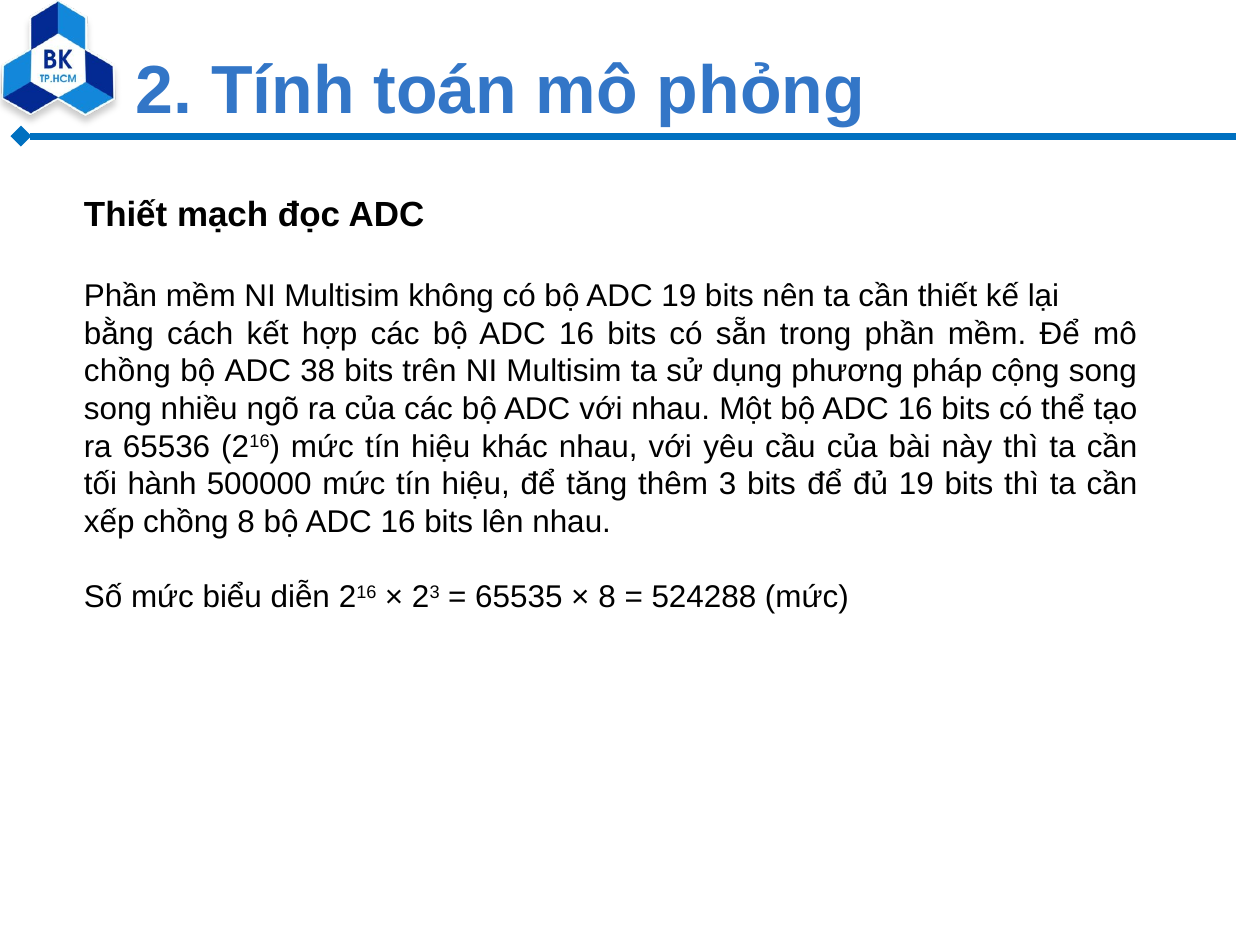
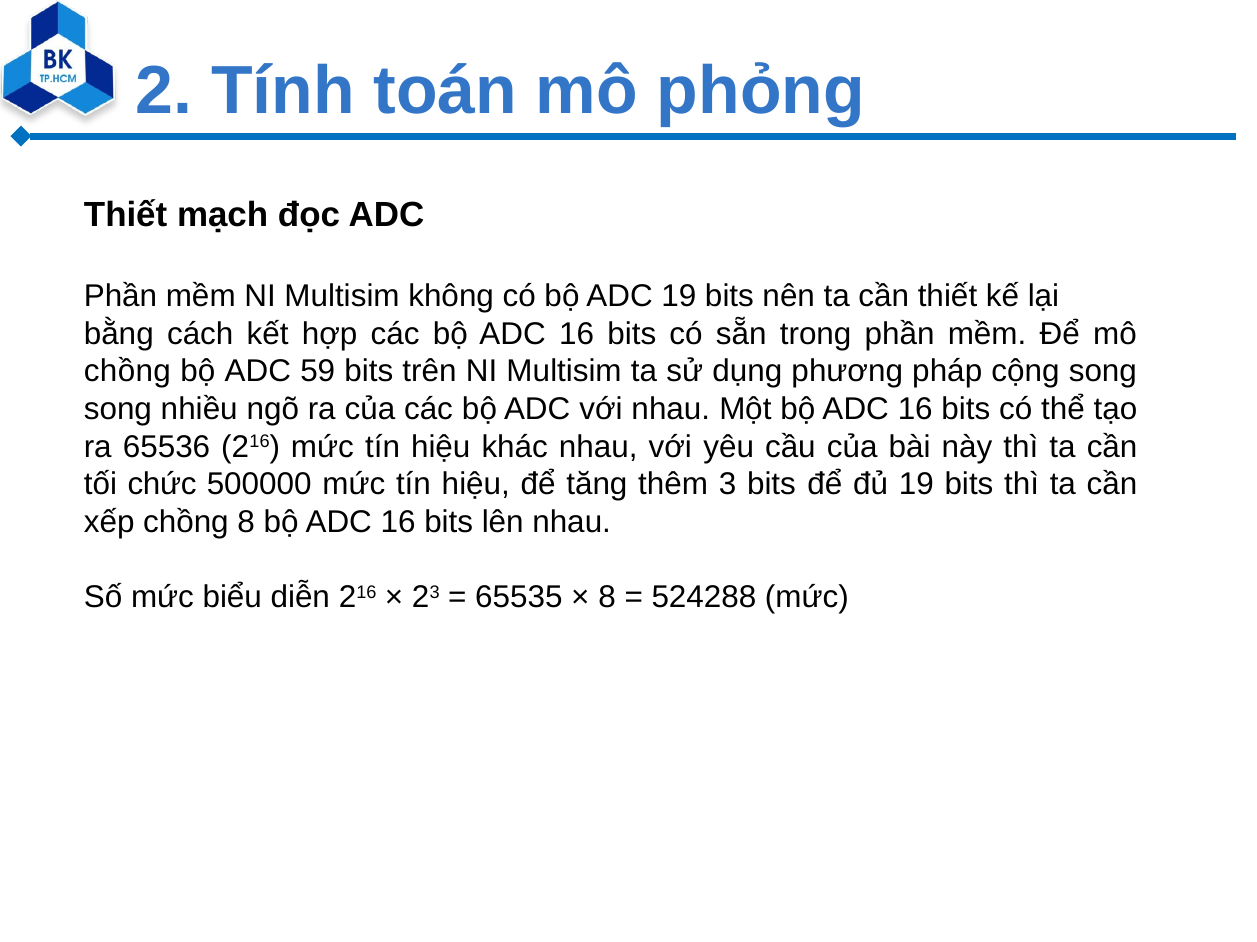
38: 38 -> 59
hành: hành -> chức
